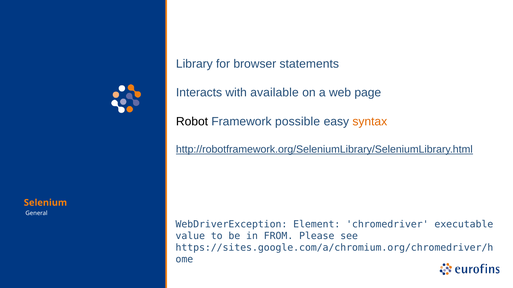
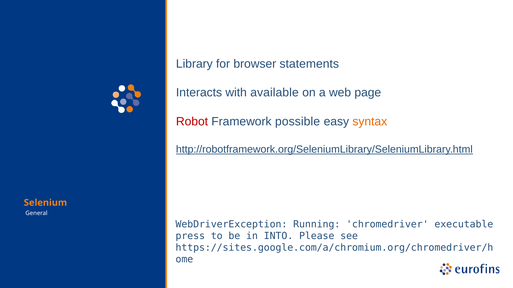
Robot colour: black -> red
Element: Element -> Running
value: value -> press
FROM: FROM -> INTO
